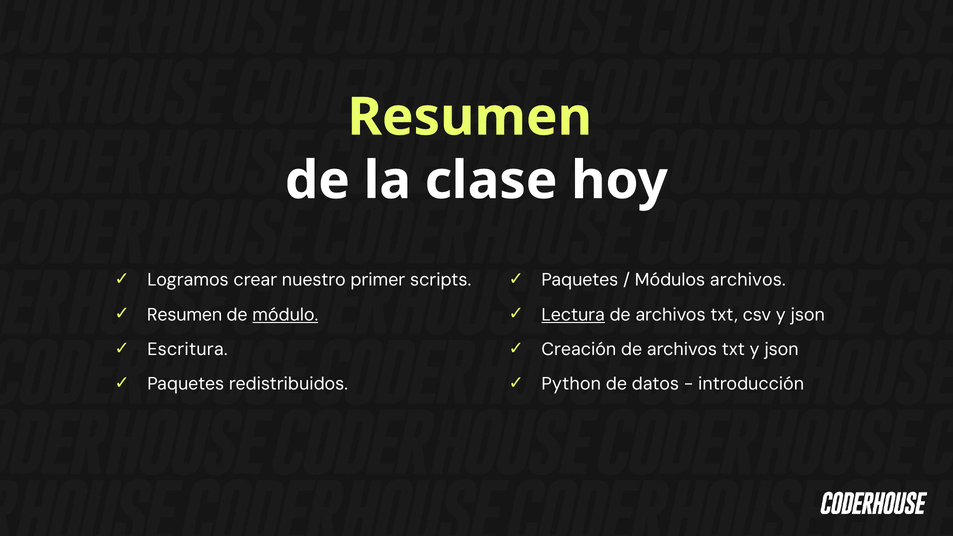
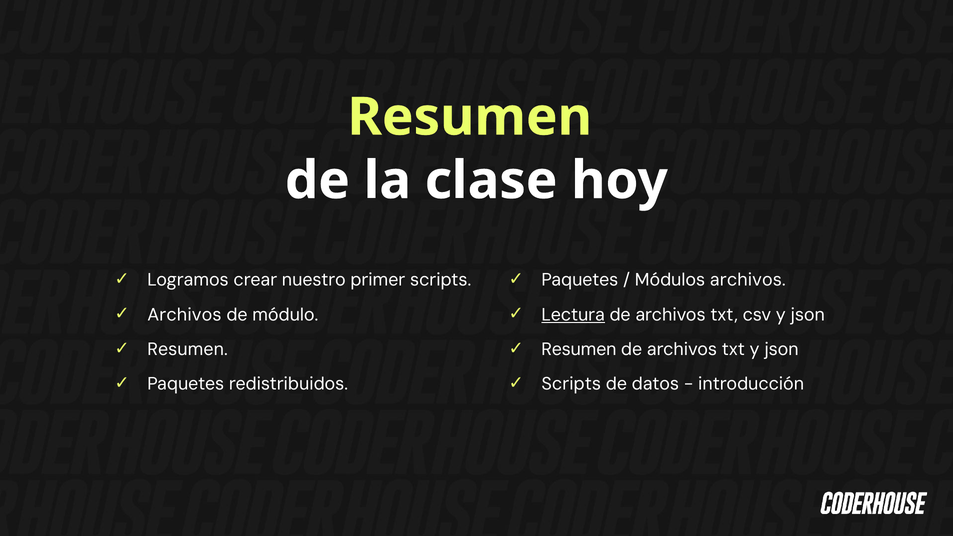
Resumen at (185, 315): Resumen -> Archivos
módulo underline: present -> none
Escritura at (187, 349): Escritura -> Resumen
Creación at (579, 349): Creación -> Resumen
Python at (571, 384): Python -> Scripts
